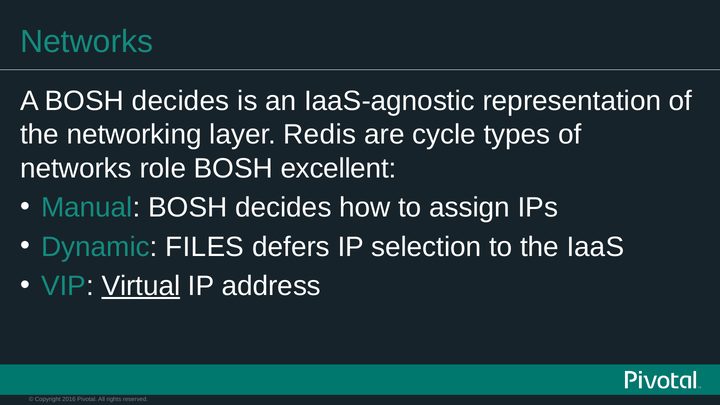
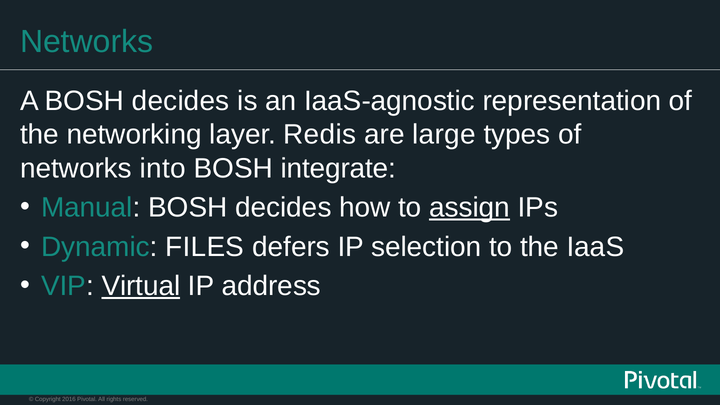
cycle: cycle -> large
role: role -> into
excellent: excellent -> integrate
assign underline: none -> present
